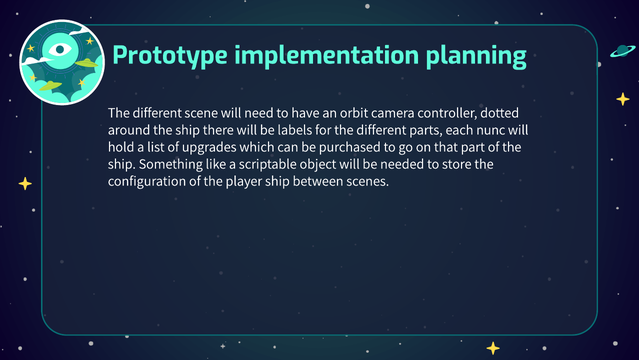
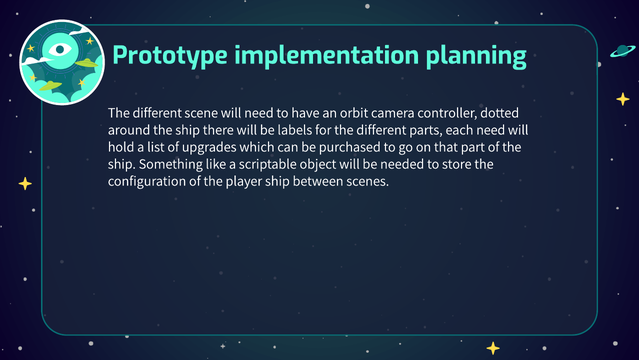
each nunc: nunc -> need
